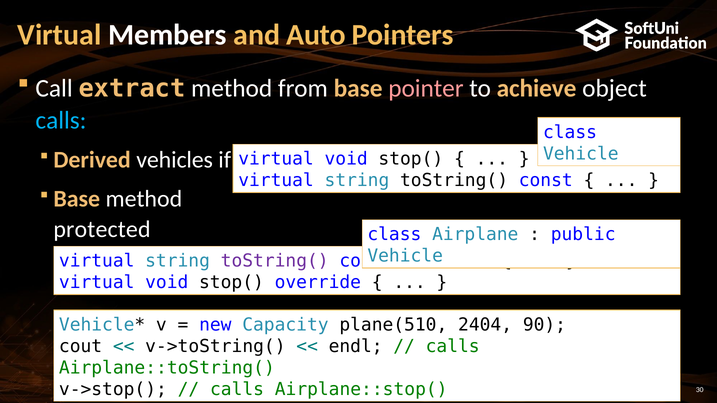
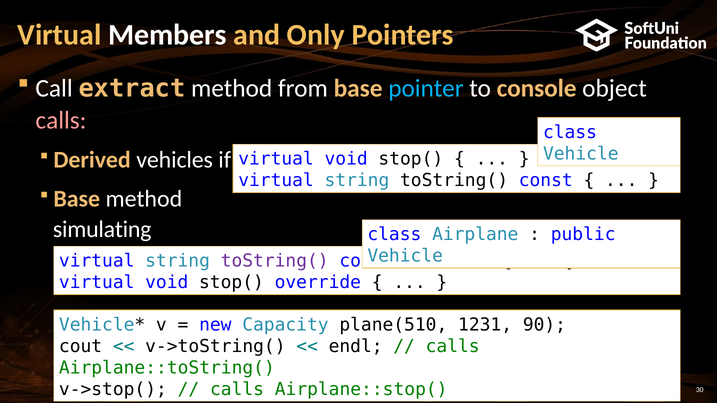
Auto: Auto -> Only
pointer colour: pink -> light blue
achieve: achieve -> console
calls at (61, 120) colour: light blue -> pink
protected: protected -> simulating
2404: 2404 -> 1231
